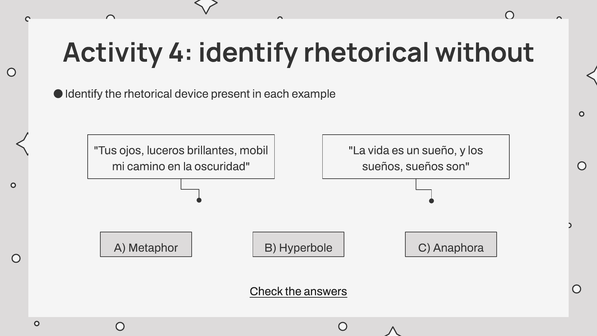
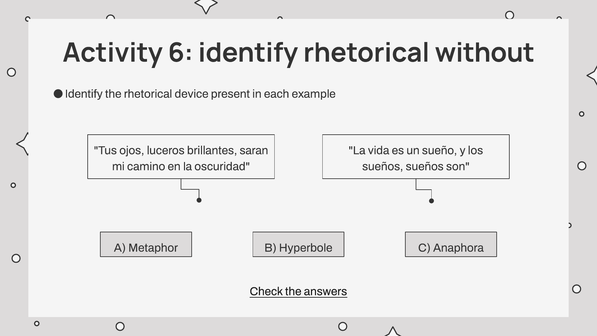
4: 4 -> 6
mobil: mobil -> saran
